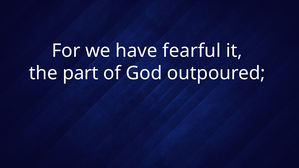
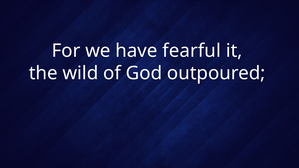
part: part -> wild
